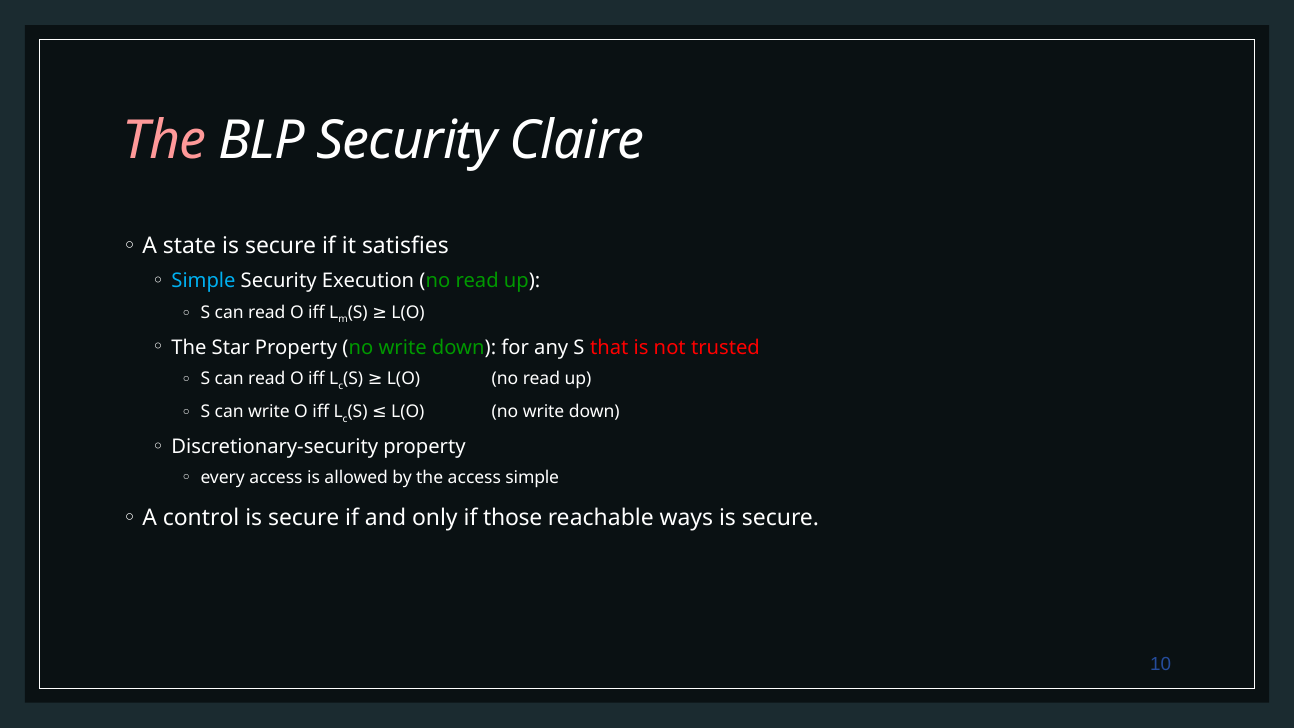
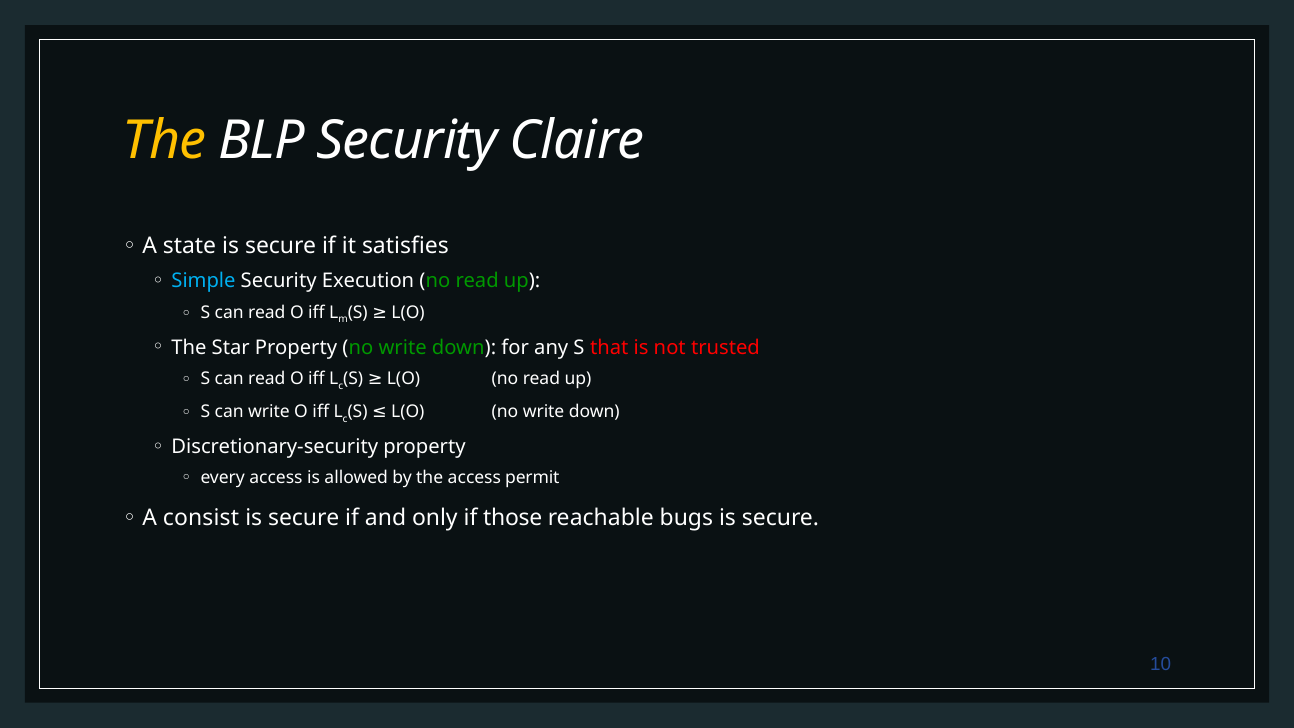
The at (165, 141) colour: pink -> yellow
access simple: simple -> permit
control: control -> consist
ways: ways -> bugs
